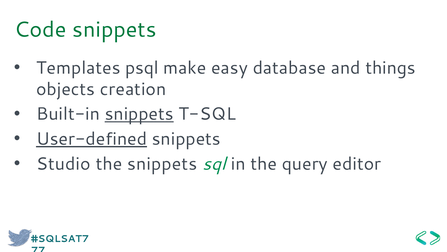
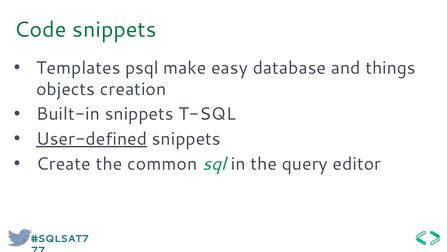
snippets at (139, 114) underline: present -> none
Studio: Studio -> Create
the snippets: snippets -> common
